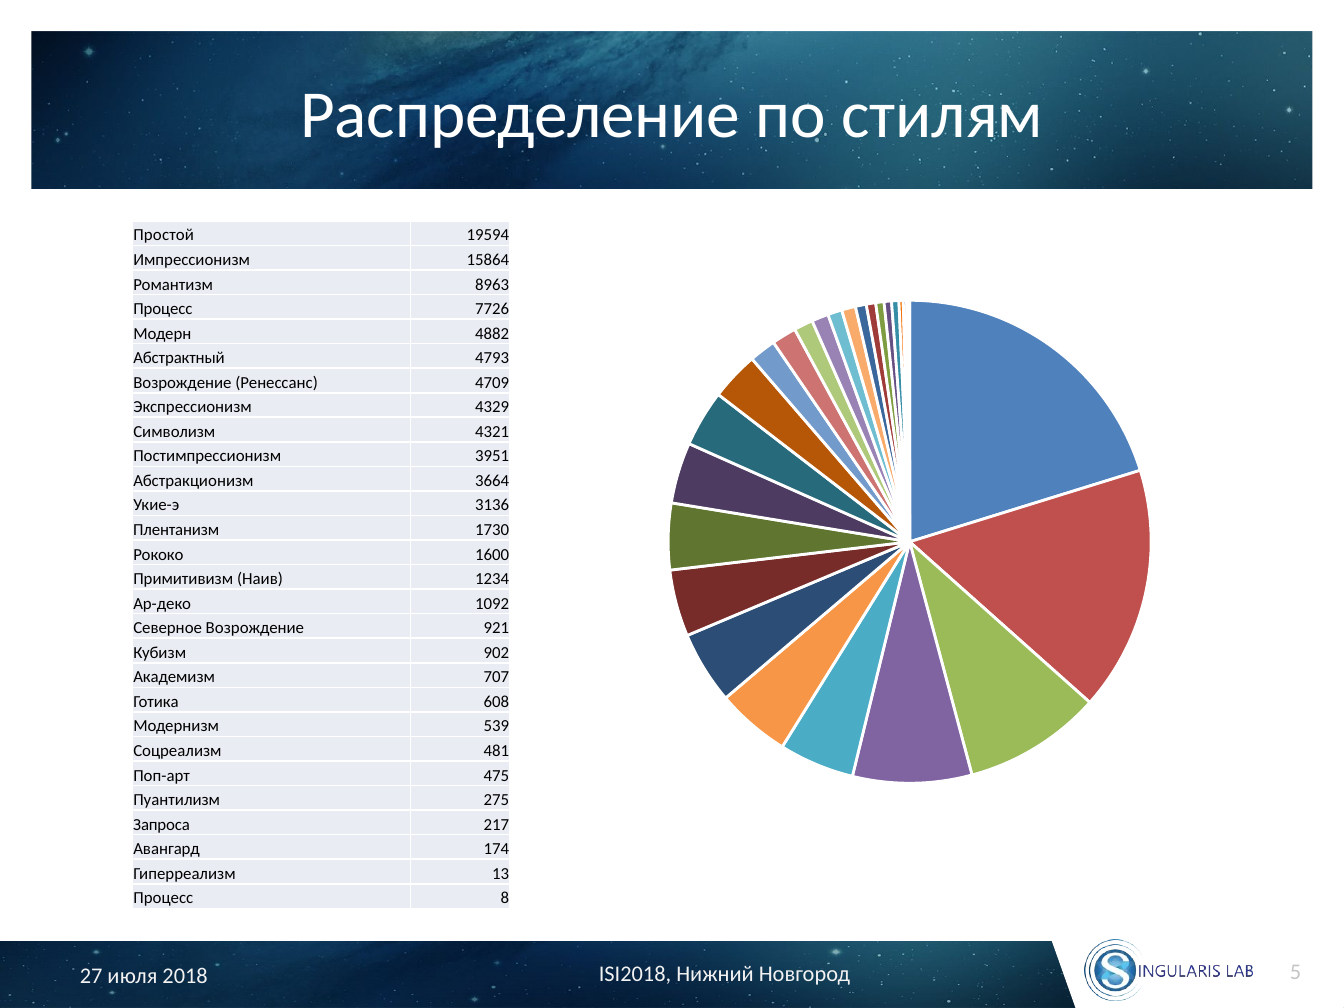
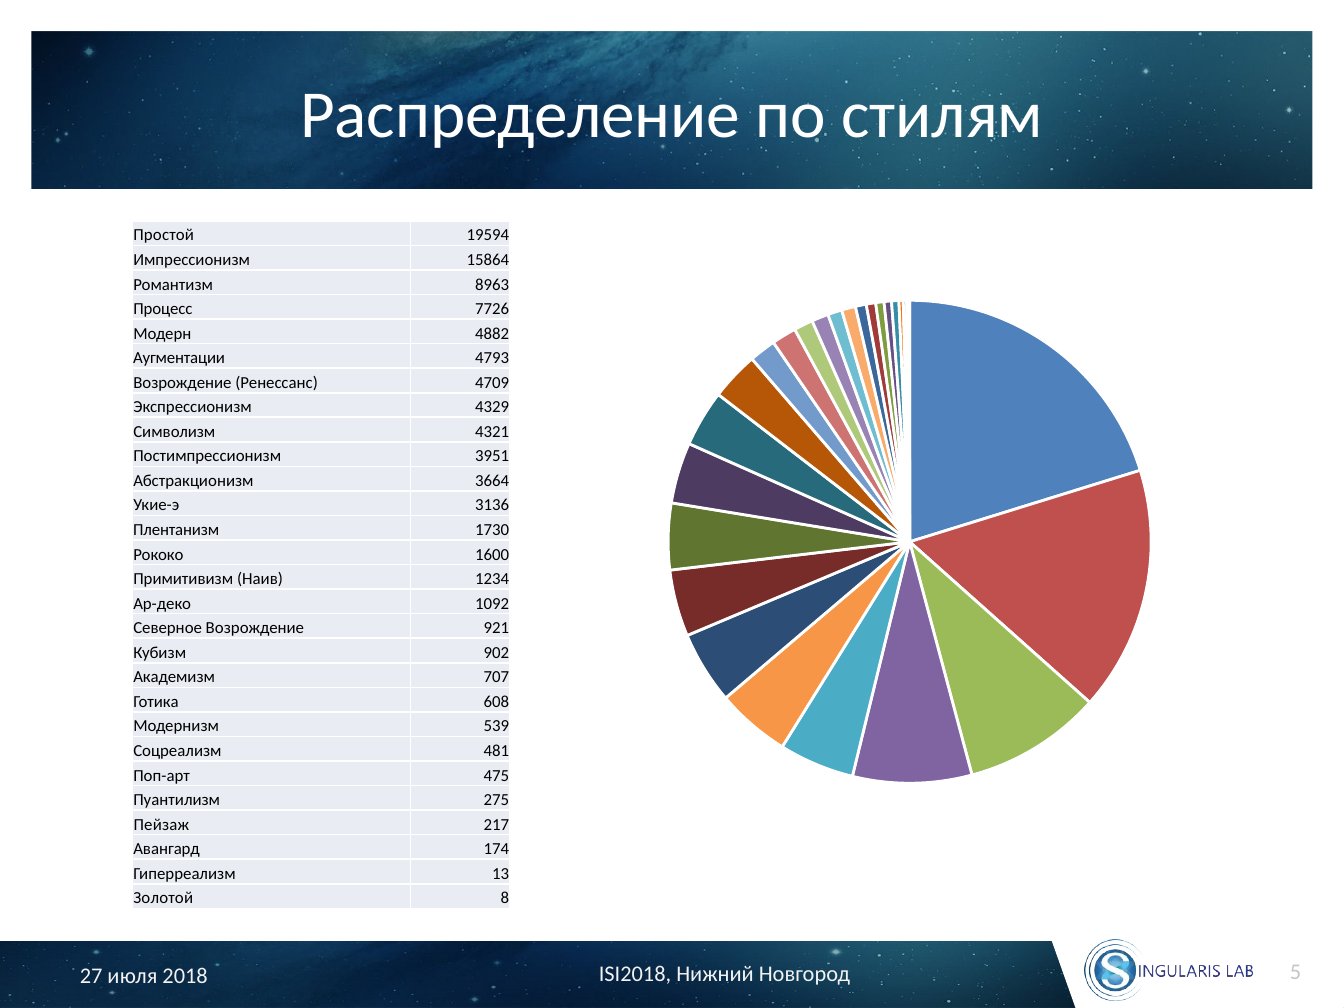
Абстрактный: Абстрактный -> Аугментации
Запроса: Запроса -> Пейзаж
Процесс at (163, 898): Процесс -> Золотой
